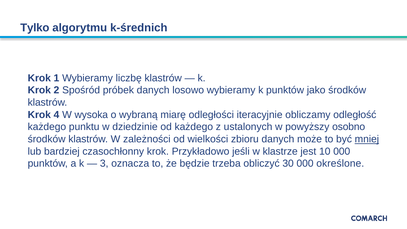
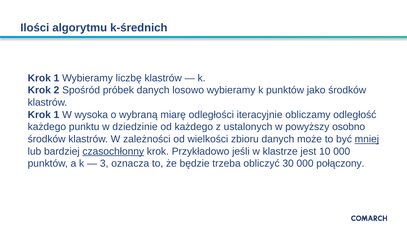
Tylko: Tylko -> Ilości
4 at (56, 115): 4 -> 1
czasochłonny underline: none -> present
określone: określone -> połączony
